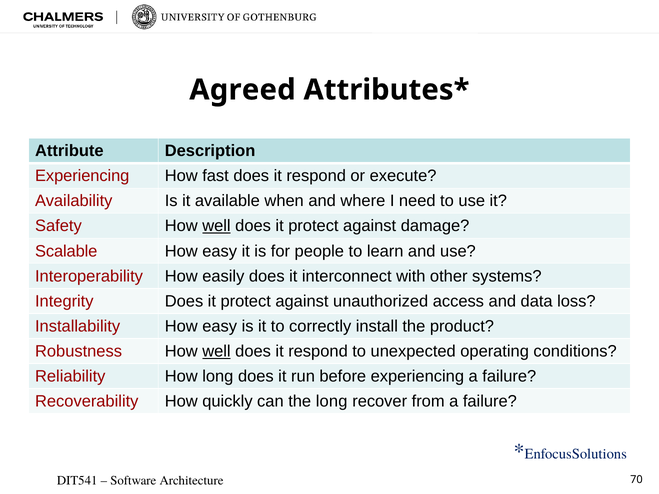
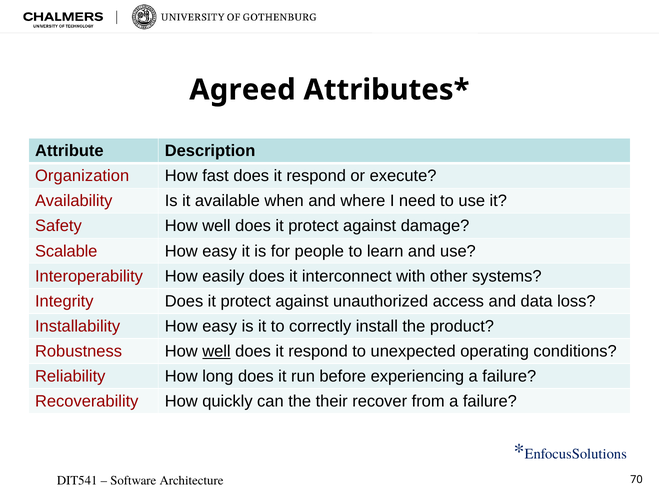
Experiencing at (82, 176): Experiencing -> Organization
well at (216, 226) underline: present -> none
the long: long -> their
